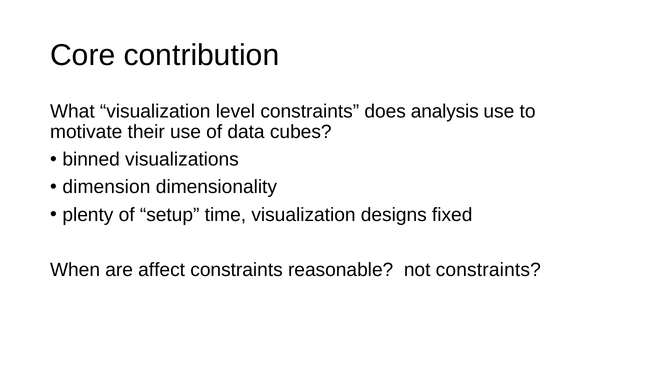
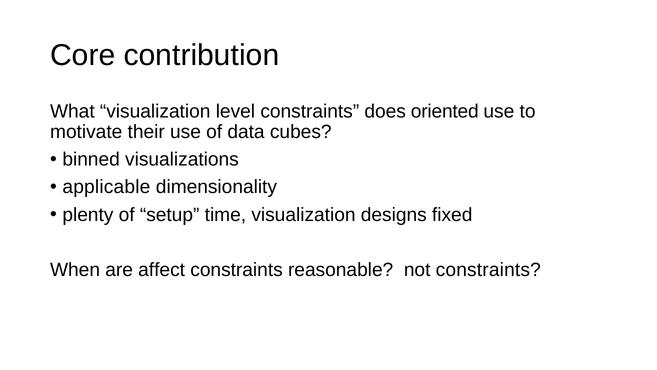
analysis: analysis -> oriented
dimension: dimension -> applicable
